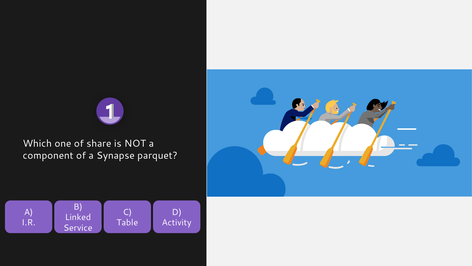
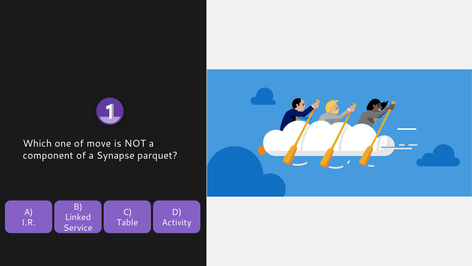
share: share -> move
